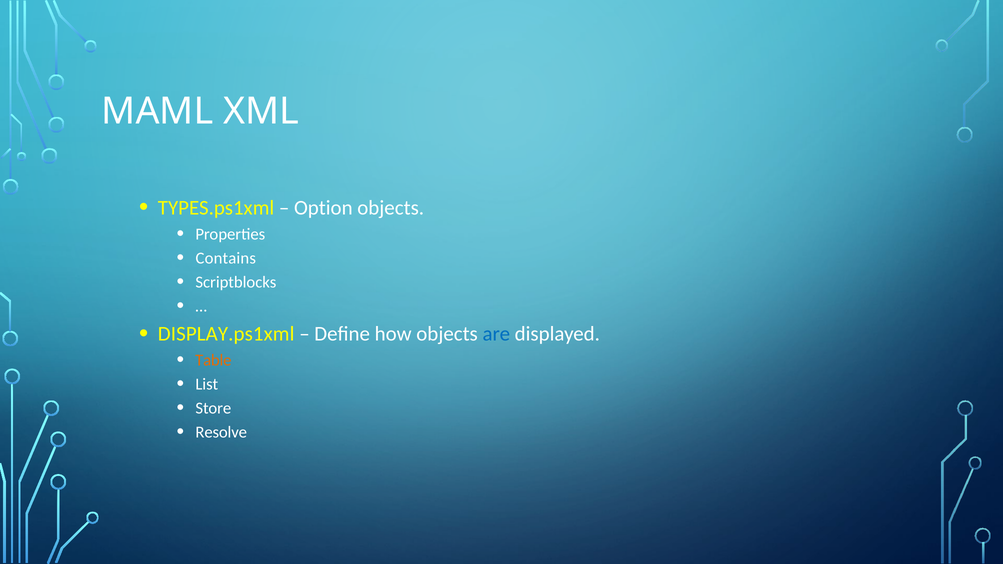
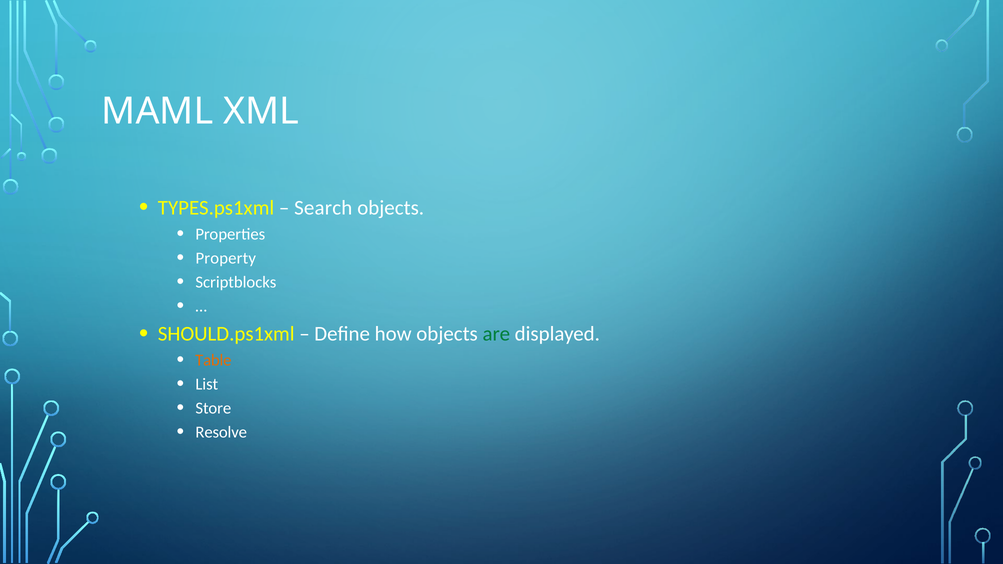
Option: Option -> Search
Contains: Contains -> Property
DISPLAY.ps1xml: DISPLAY.ps1xml -> SHOULD.ps1xml
are colour: blue -> green
